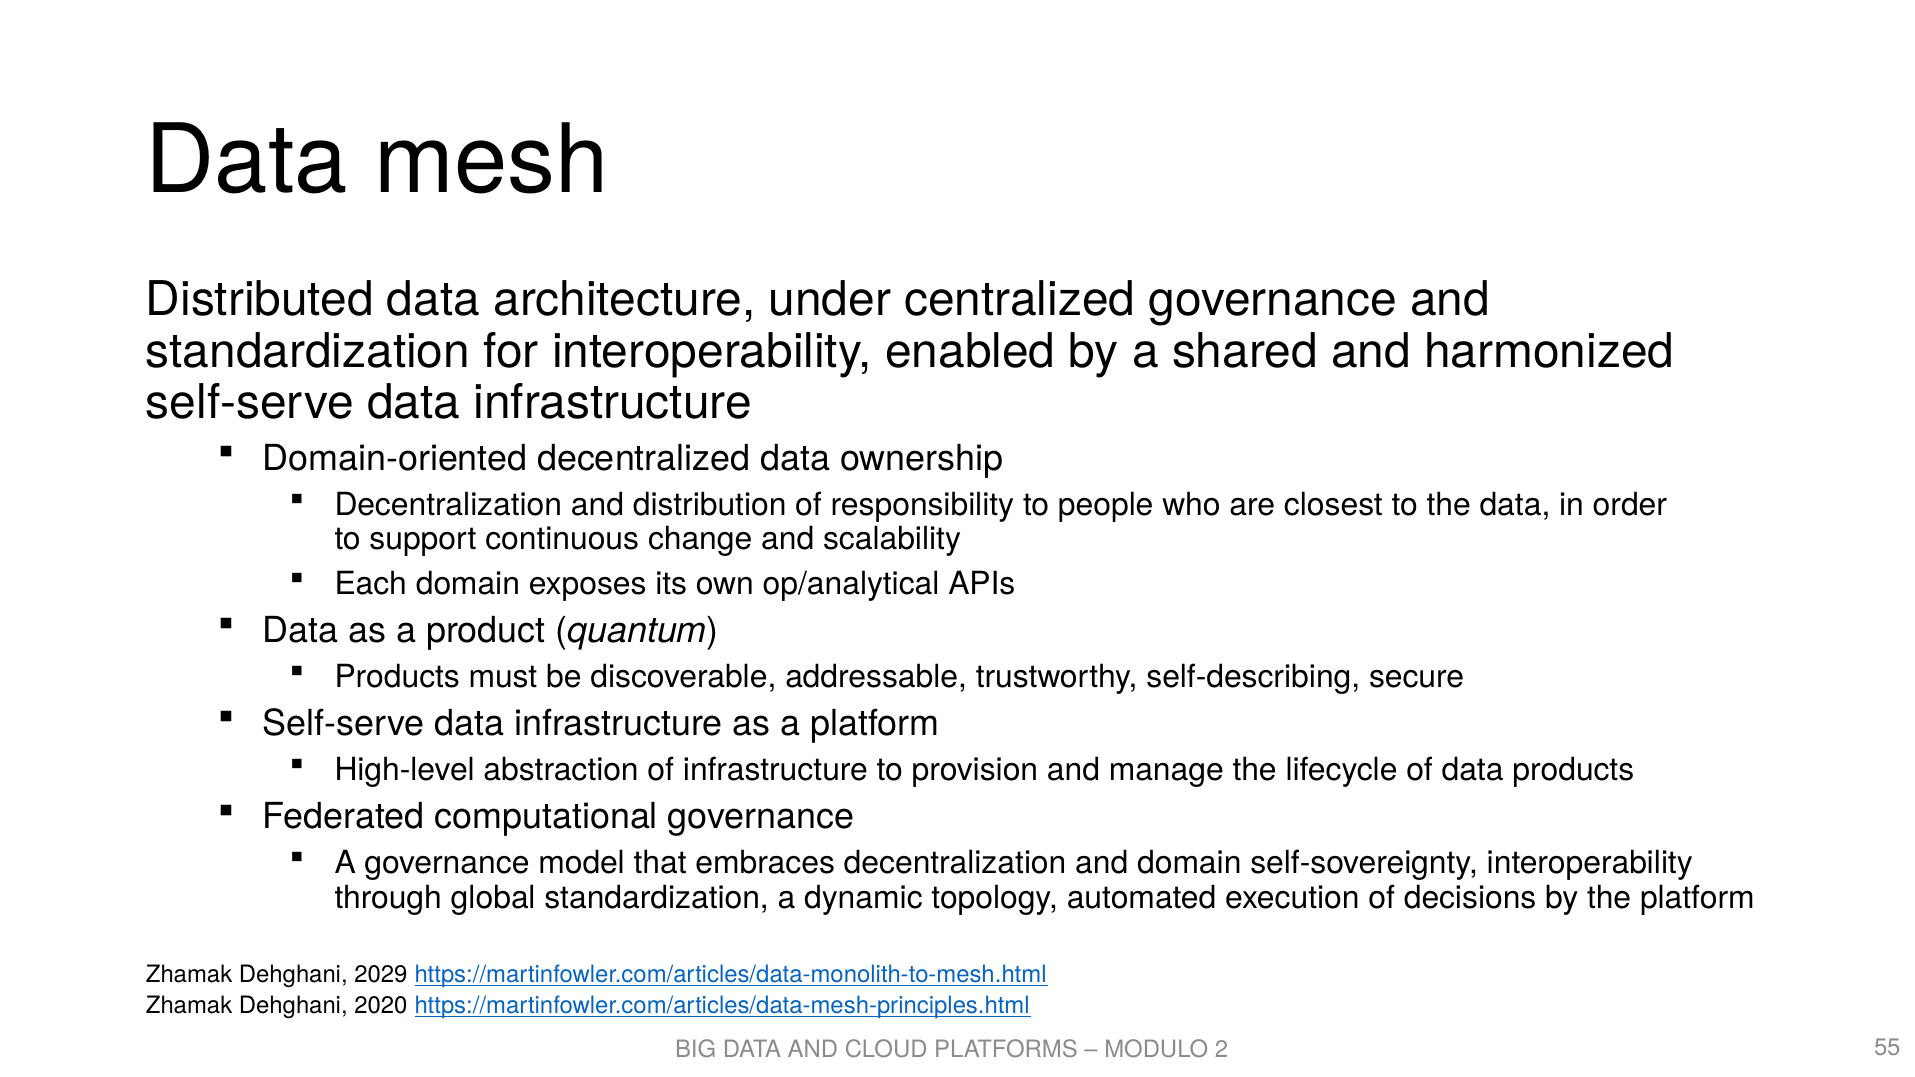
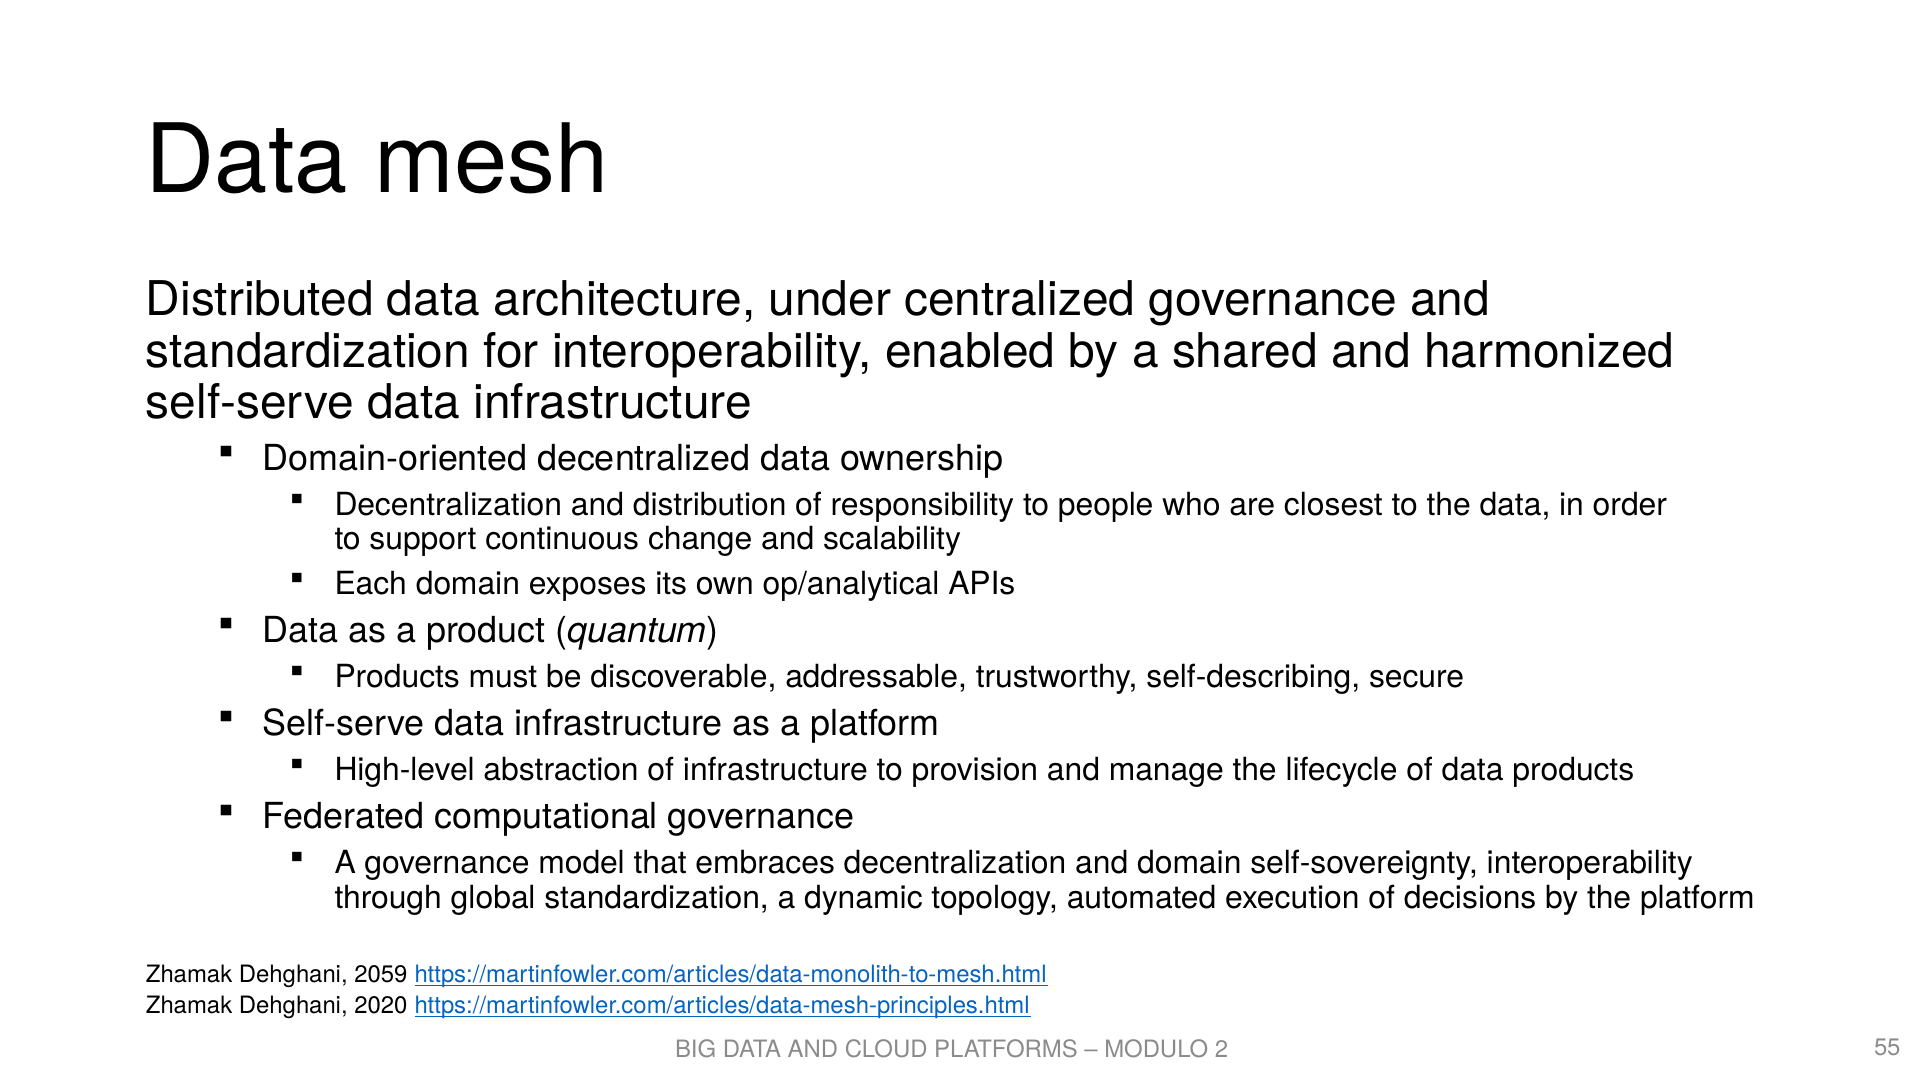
2029: 2029 -> 2059
